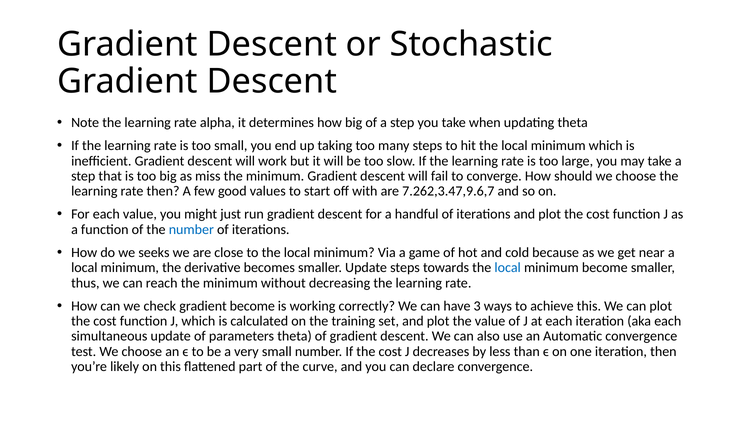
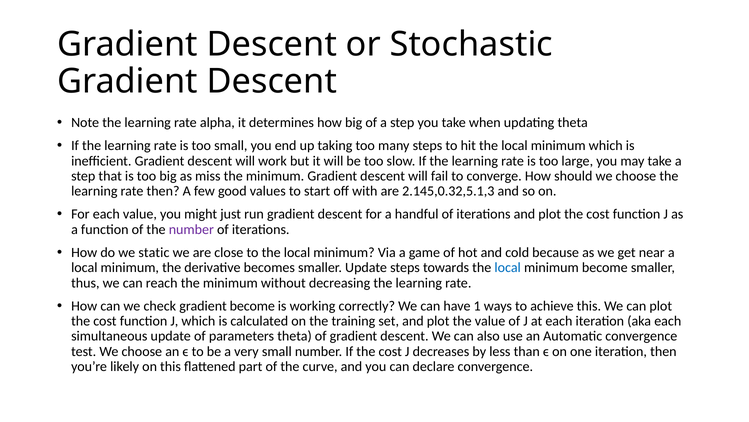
7.262,3.47,9.6,7: 7.262,3.47,9.6,7 -> 2.145,0.32,5.1,3
number at (191, 229) colour: blue -> purple
seeks: seeks -> static
3: 3 -> 1
